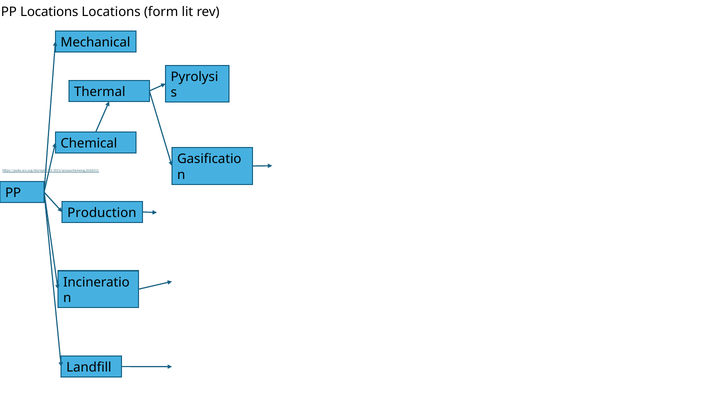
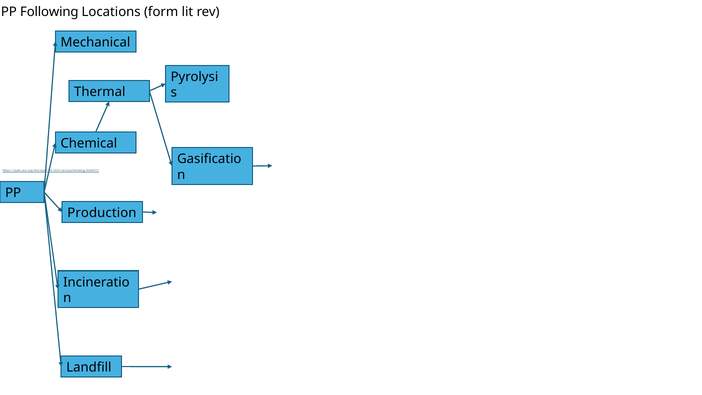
PP Locations: Locations -> Following
